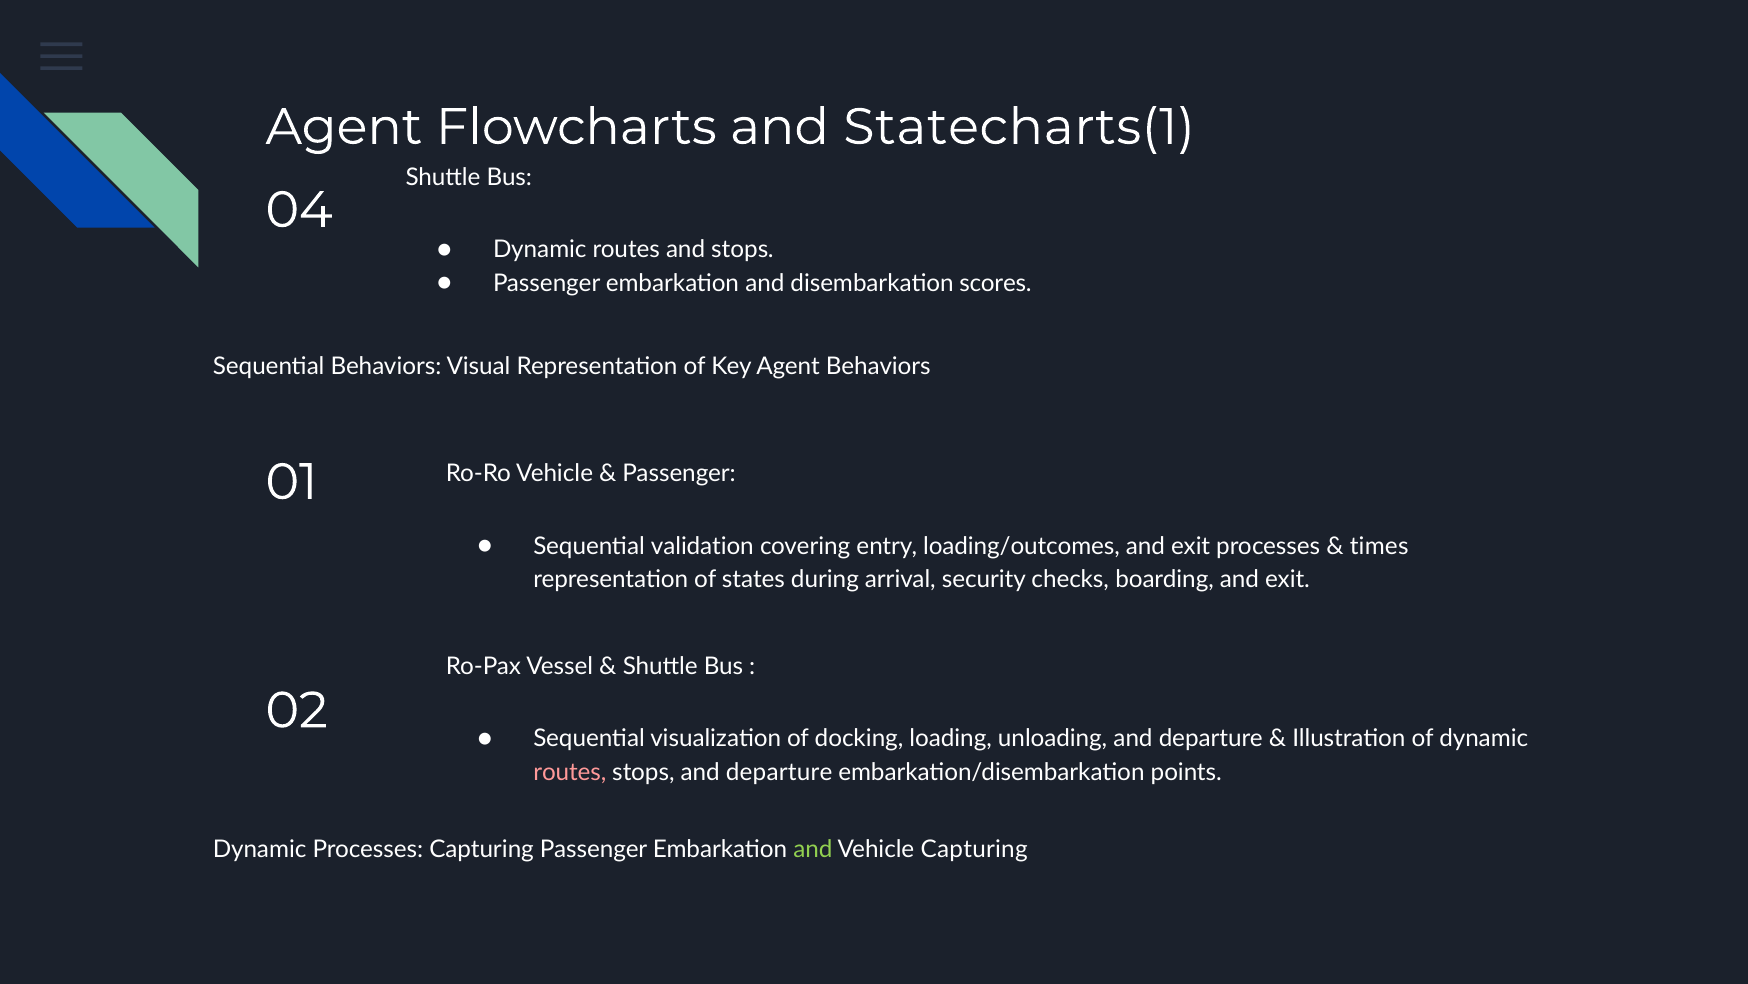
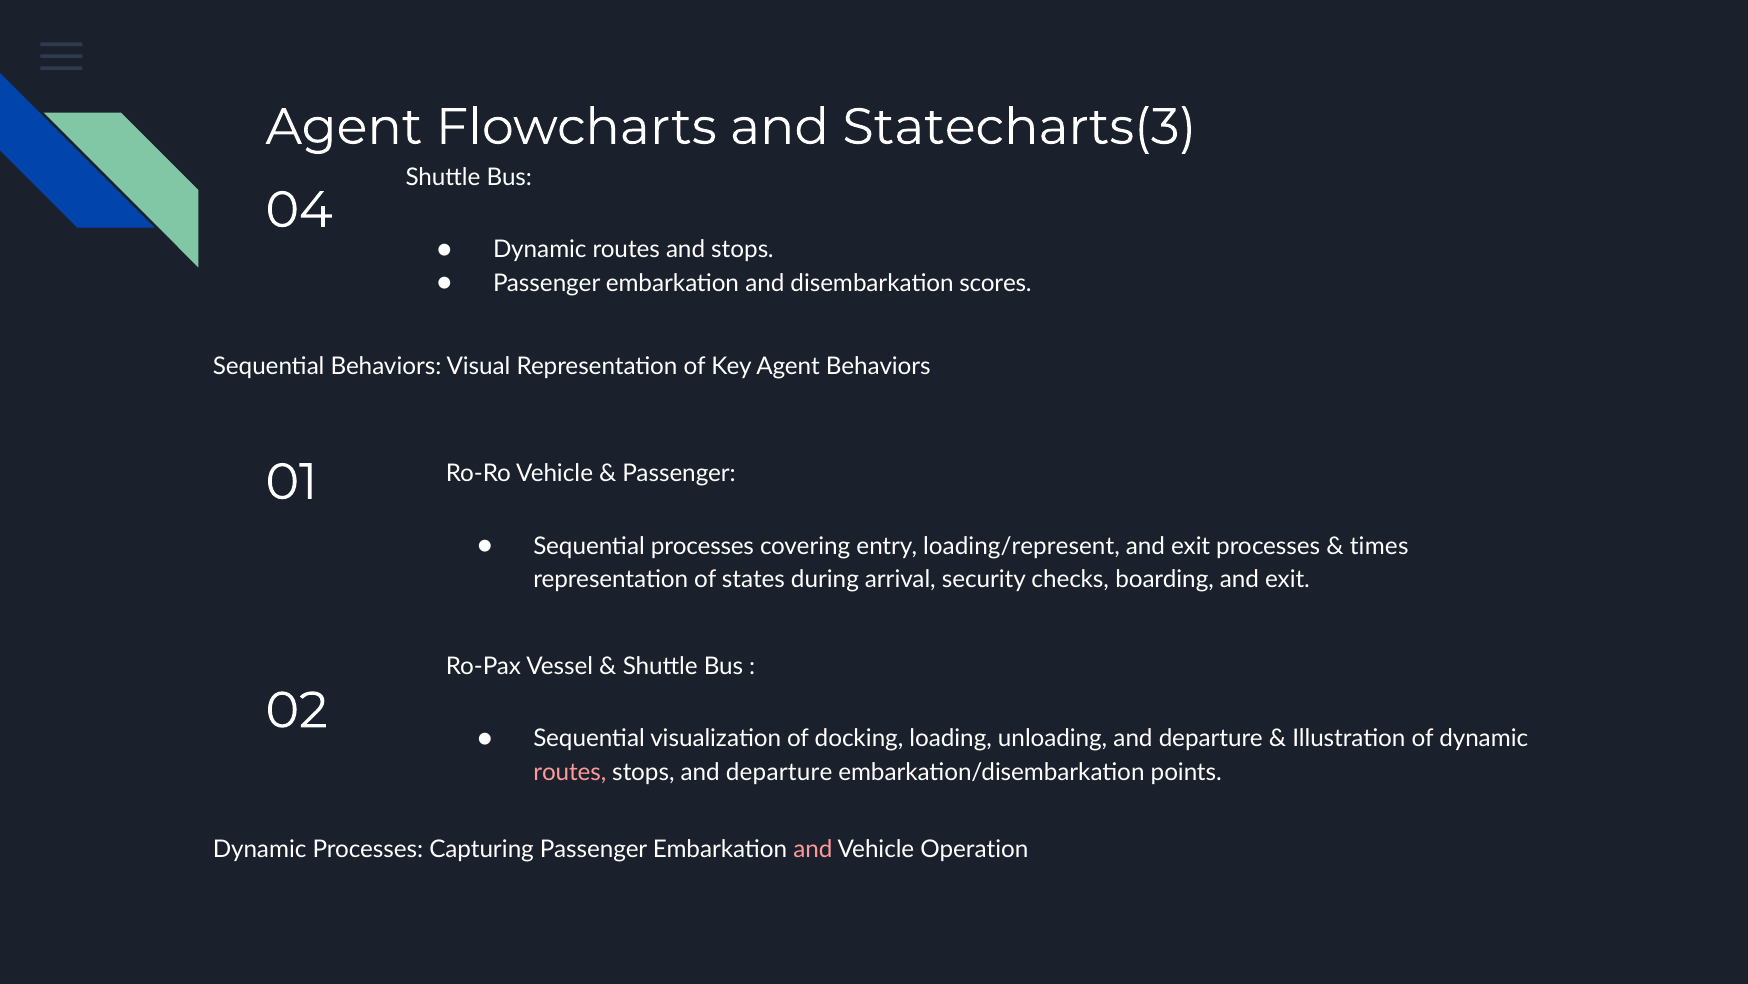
Statecharts(1: Statecharts(1 -> Statecharts(3
Sequential validation: validation -> processes
loading/outcomes: loading/outcomes -> loading/represent
and at (813, 849) colour: light green -> pink
Vehicle Capturing: Capturing -> Operation
